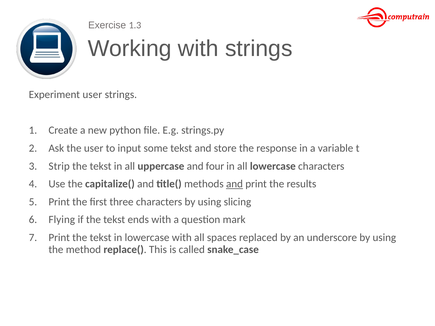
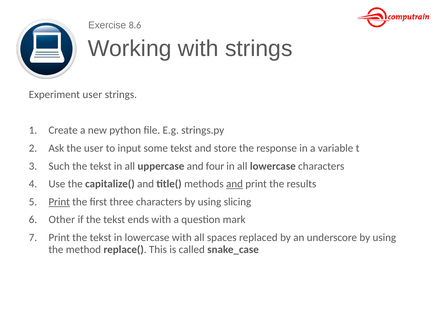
1.3: 1.3 -> 8.6
Strip: Strip -> Such
Print at (59, 202) underline: none -> present
Flying: Flying -> Other
